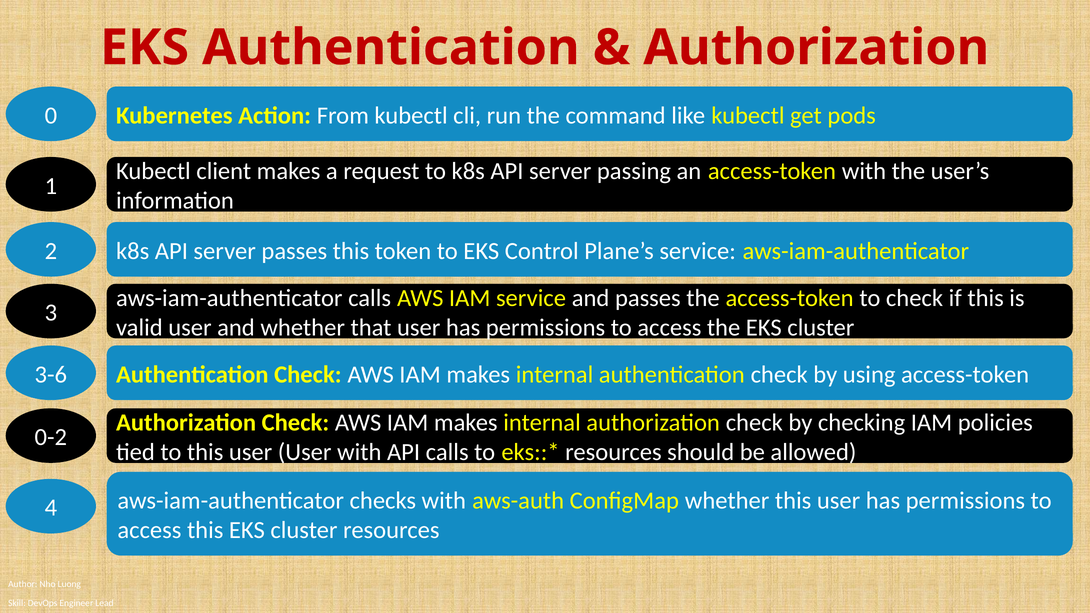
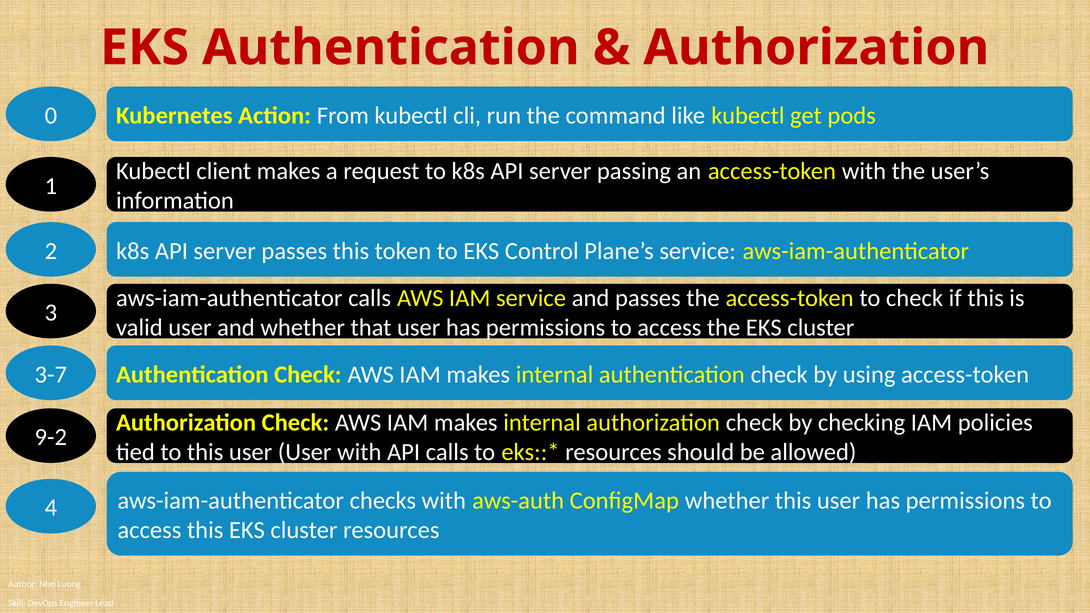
3-6: 3-6 -> 3-7
0-2: 0-2 -> 9-2
